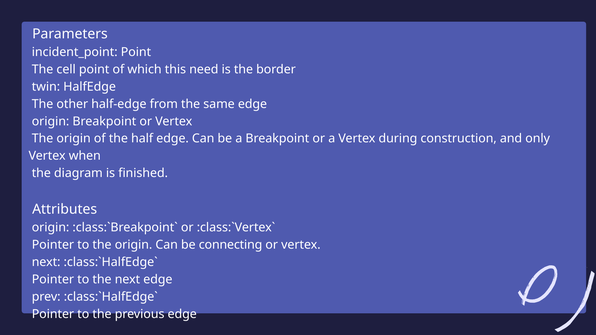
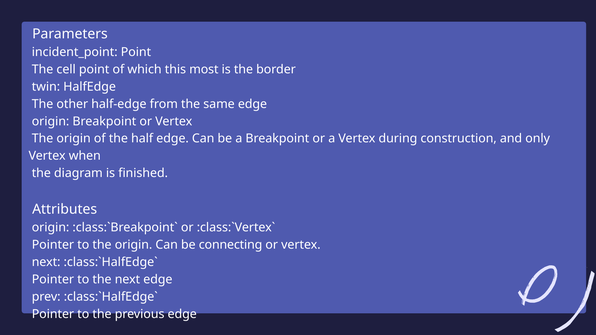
need: need -> most
